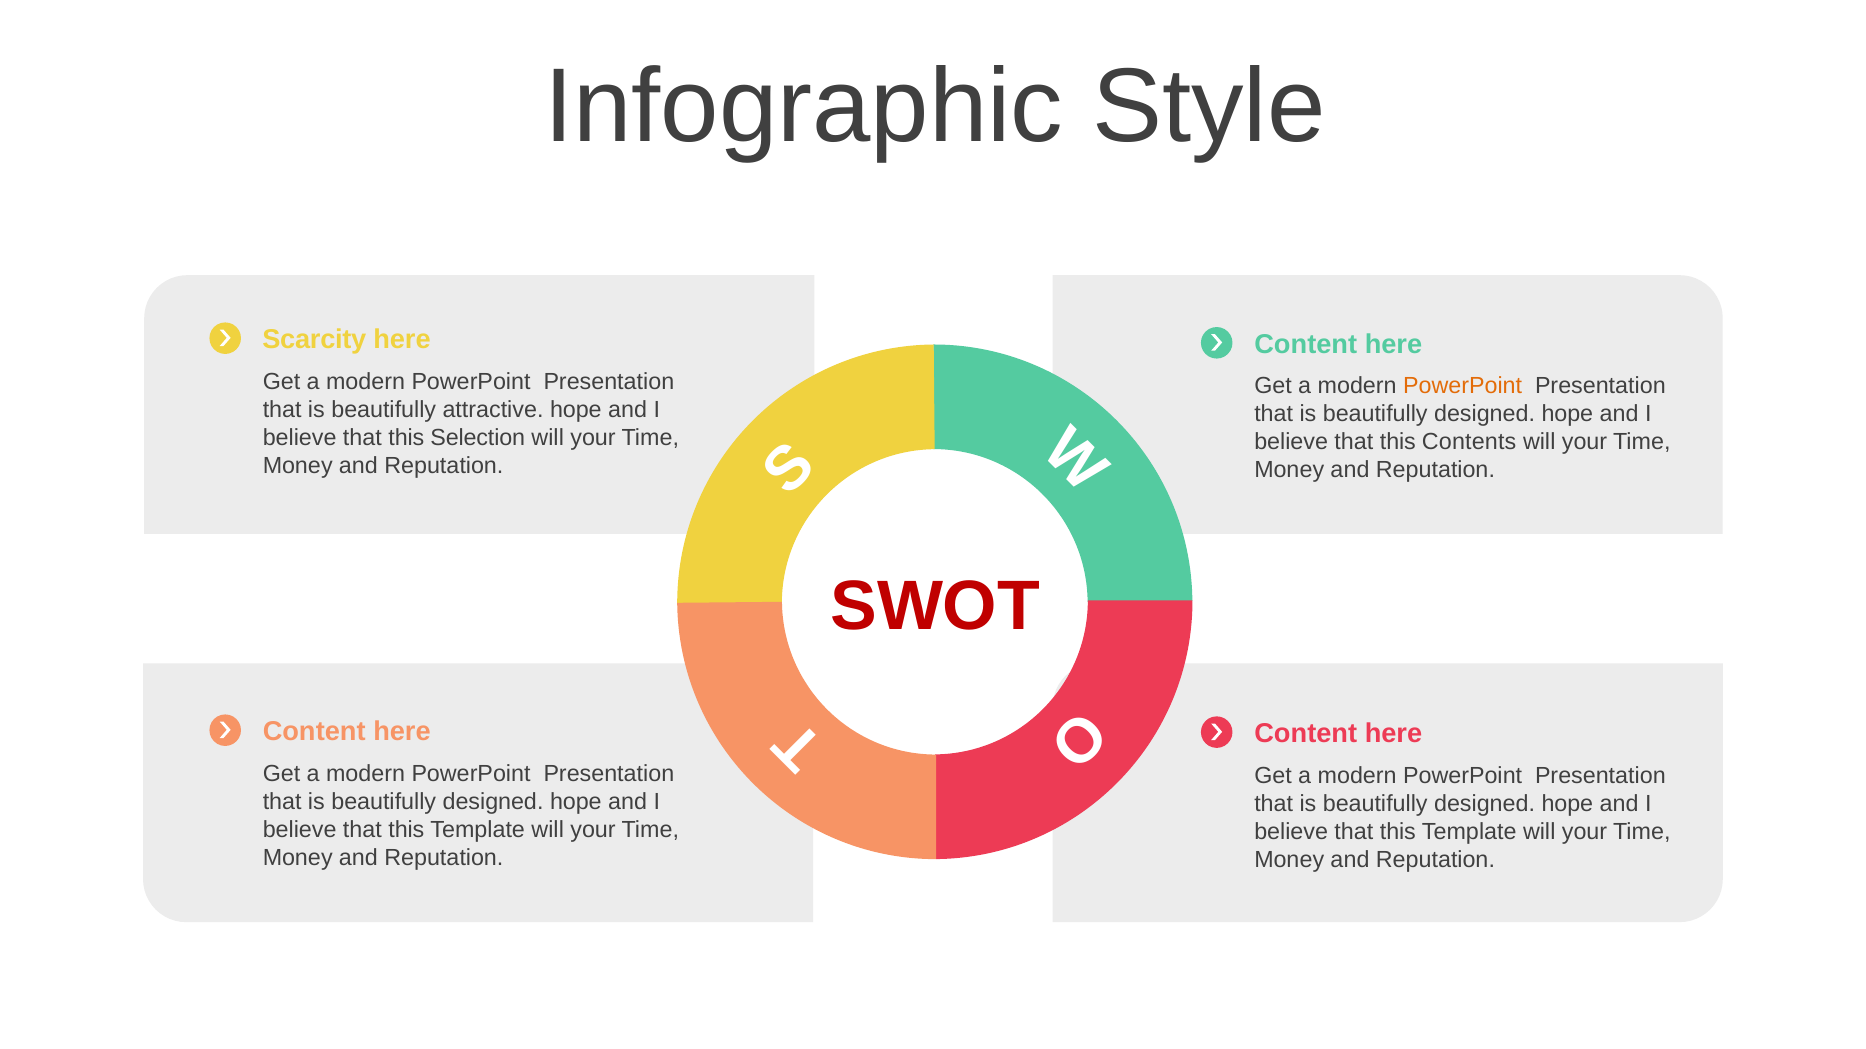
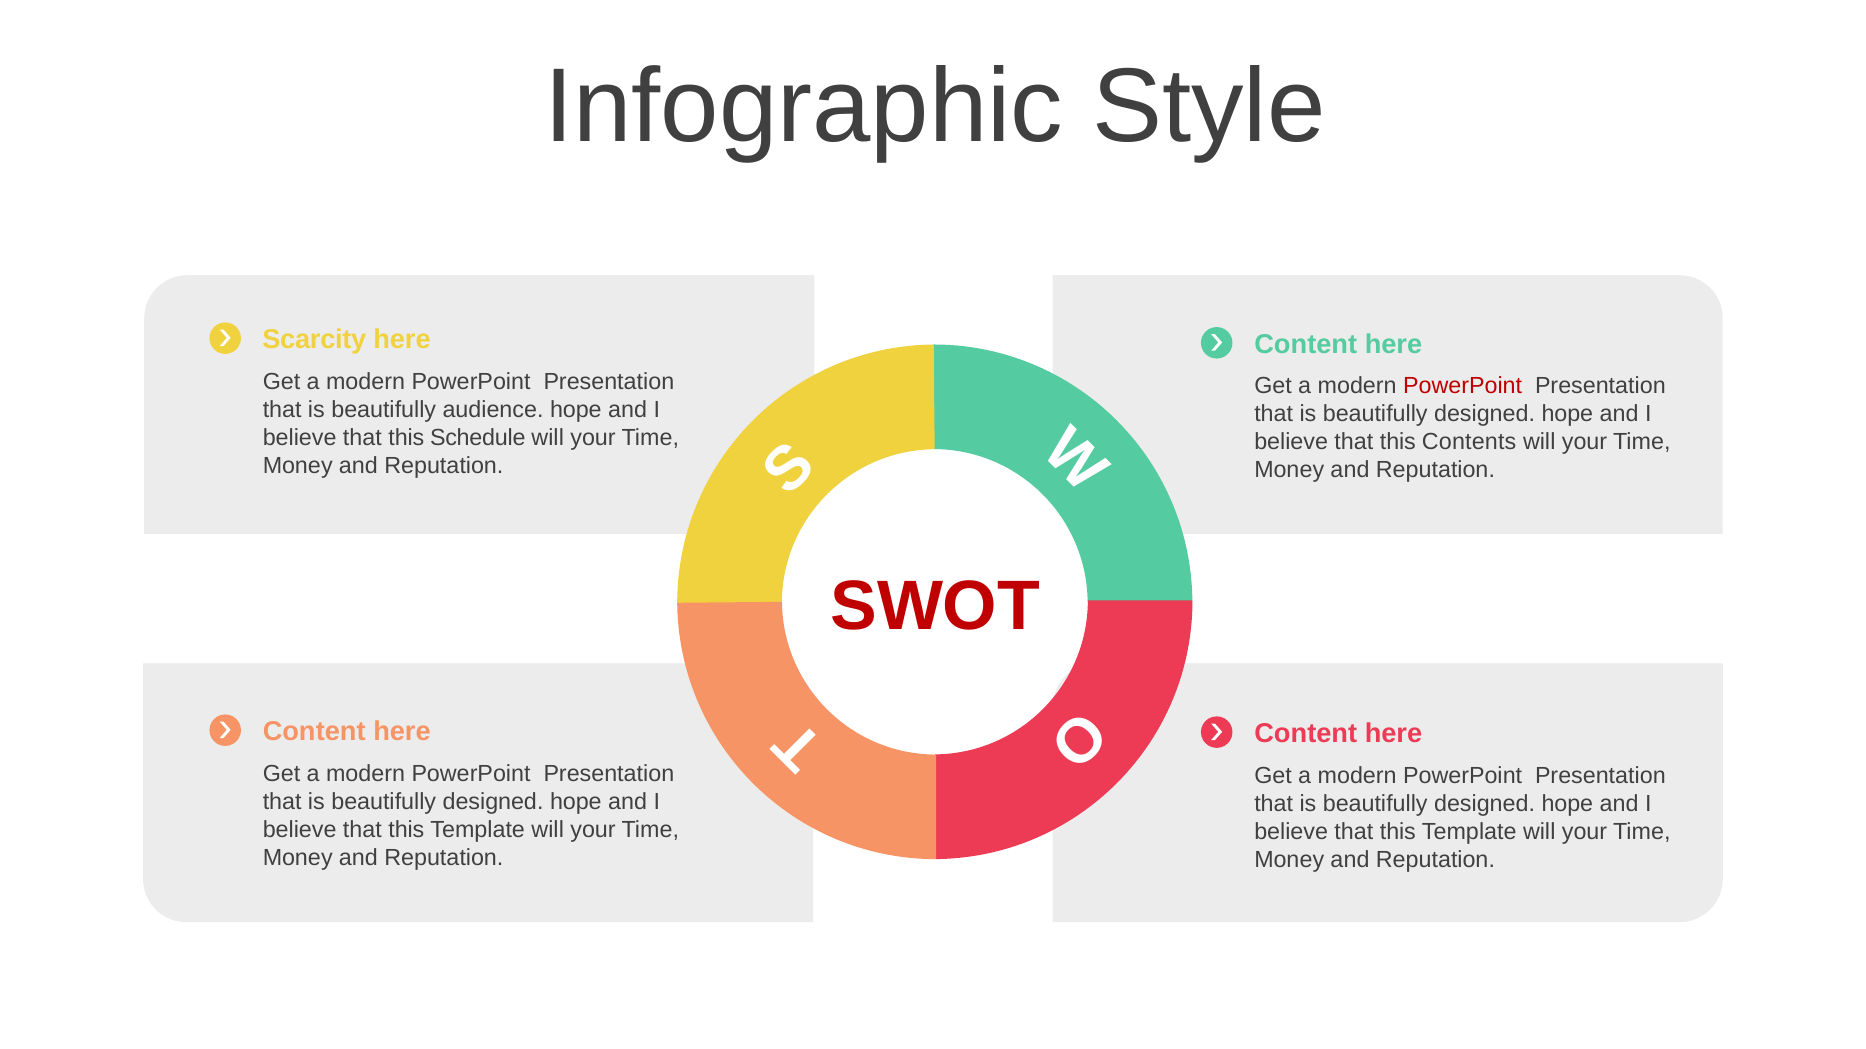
PowerPoint at (1463, 386) colour: orange -> red
attractive: attractive -> audience
Selection: Selection -> Schedule
